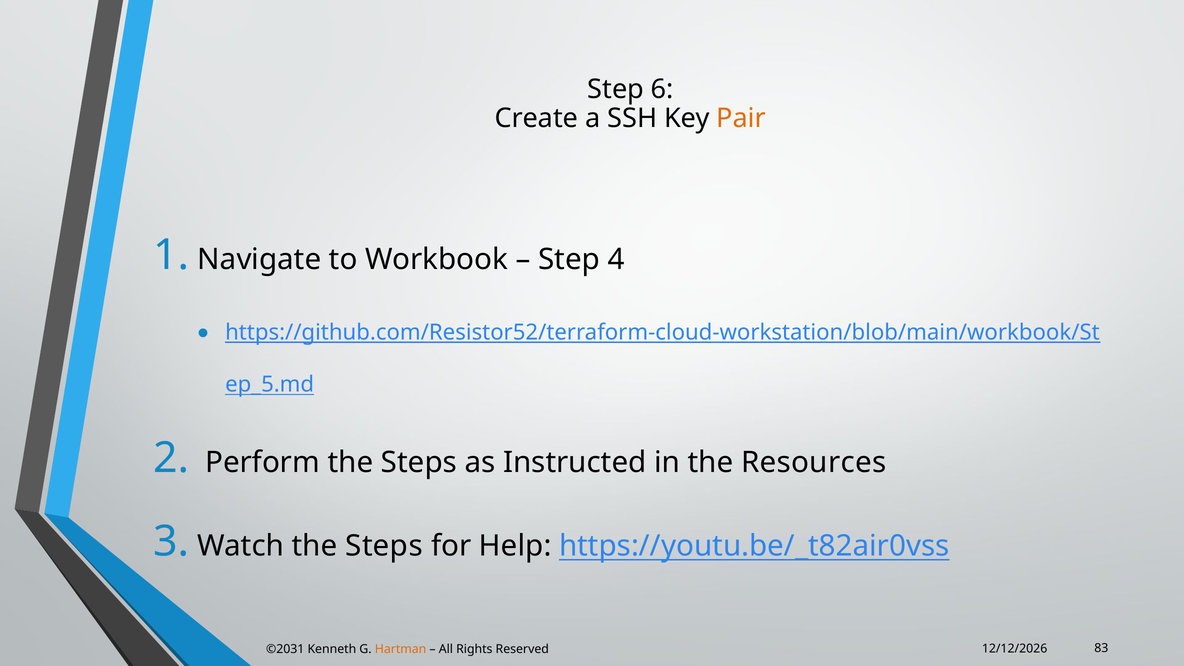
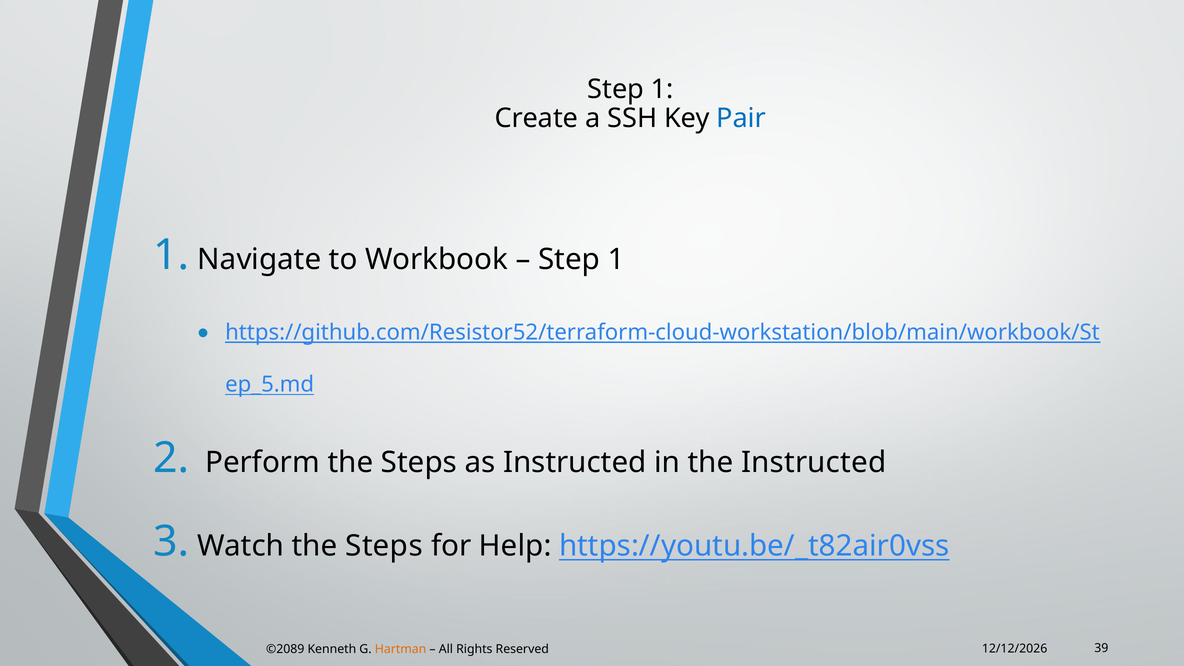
6 at (662, 89): 6 -> 1
Pair colour: orange -> blue
4 at (616, 260): 4 -> 1
the Resources: Resources -> Instructed
©2031: ©2031 -> ©2089
83: 83 -> 39
